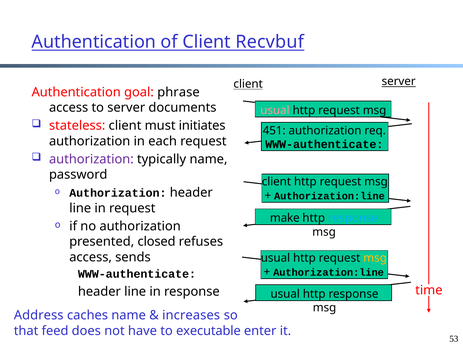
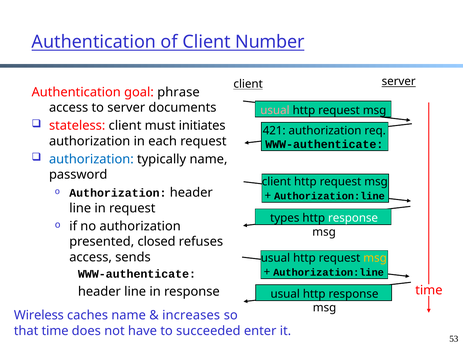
Recvbuf: Recvbuf -> Number
451: 451 -> 421
authorization at (91, 159) colour: purple -> blue
make: make -> types
response at (353, 218) colour: light blue -> white
Address: Address -> Wireless
that feed: feed -> time
executable: executable -> succeeded
